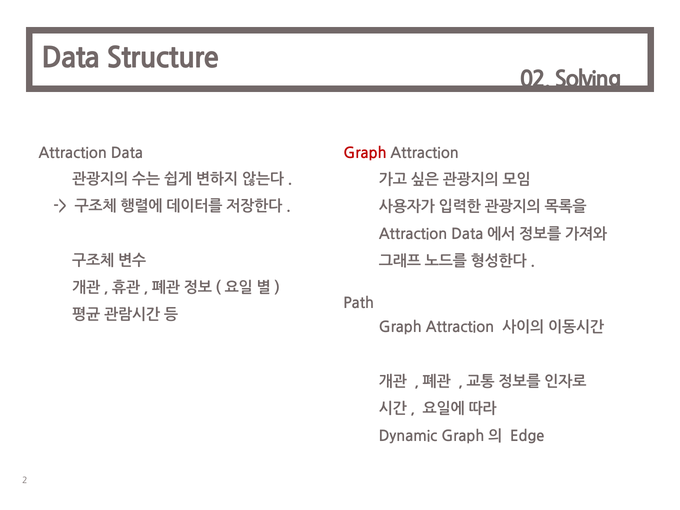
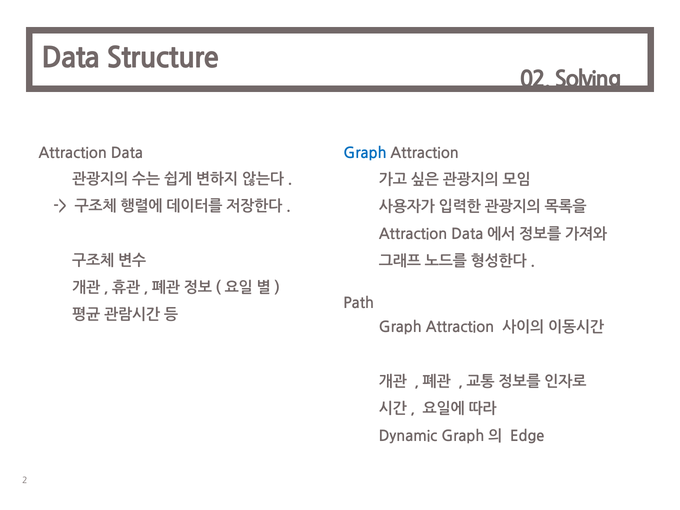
Graph at (365, 153) colour: red -> blue
